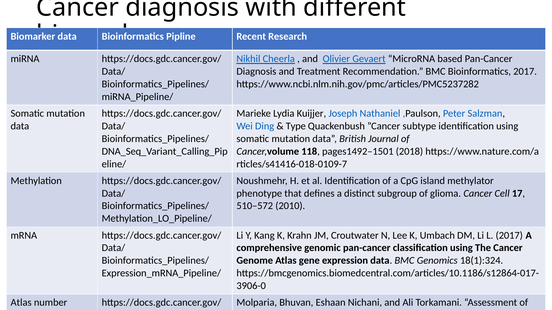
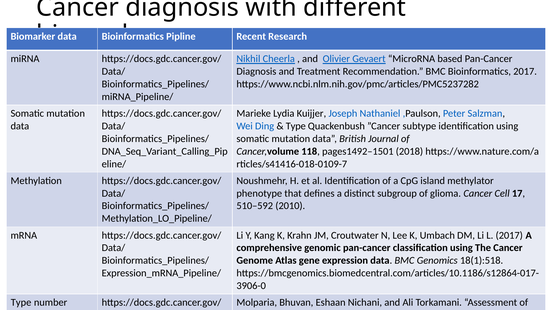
510–572: 510–572 -> 510–592
18(1):324: 18(1):324 -> 18(1):518
Atlas at (21, 303): Atlas -> Type
